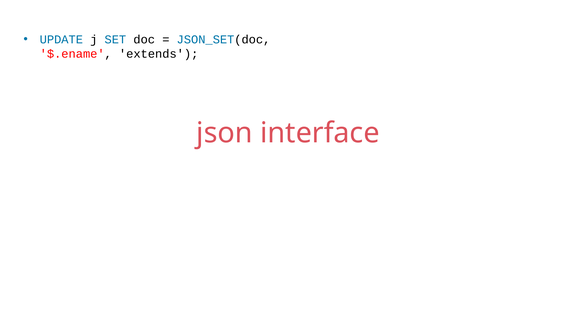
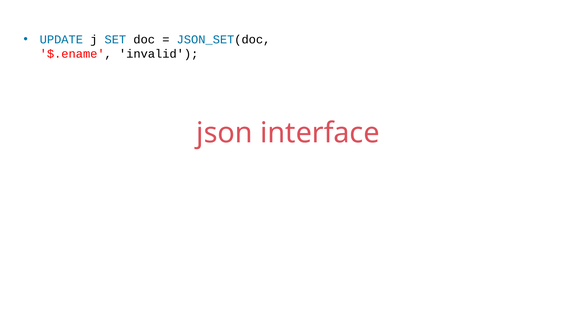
extends: extends -> invalid
